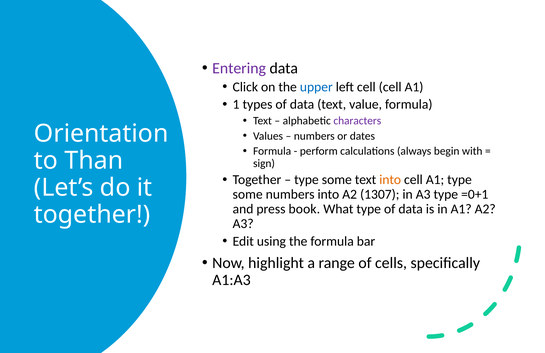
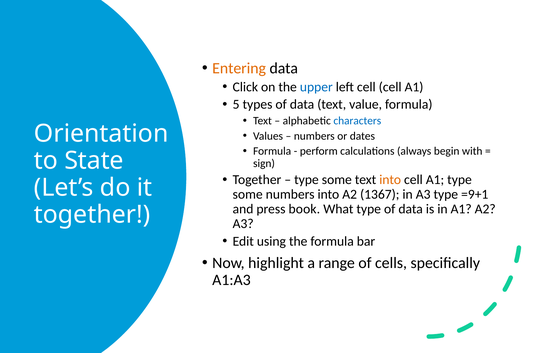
Entering colour: purple -> orange
1: 1 -> 5
characters colour: purple -> blue
Than: Than -> State
1307: 1307 -> 1367
=0+1: =0+1 -> =9+1
